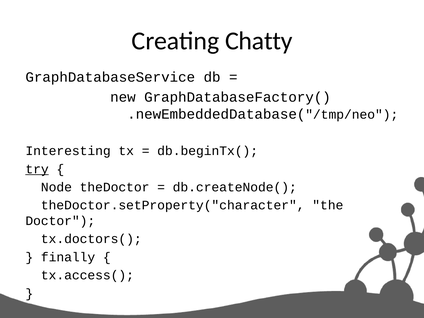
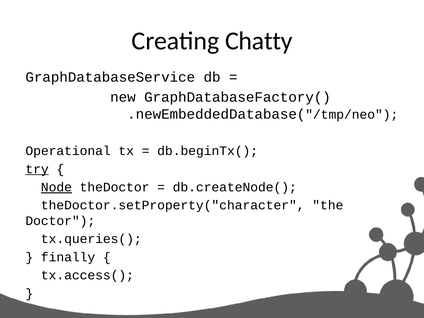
Interesting: Interesting -> Operational
Node underline: none -> present
tx.doctors(: tx.doctors( -> tx.queries(
